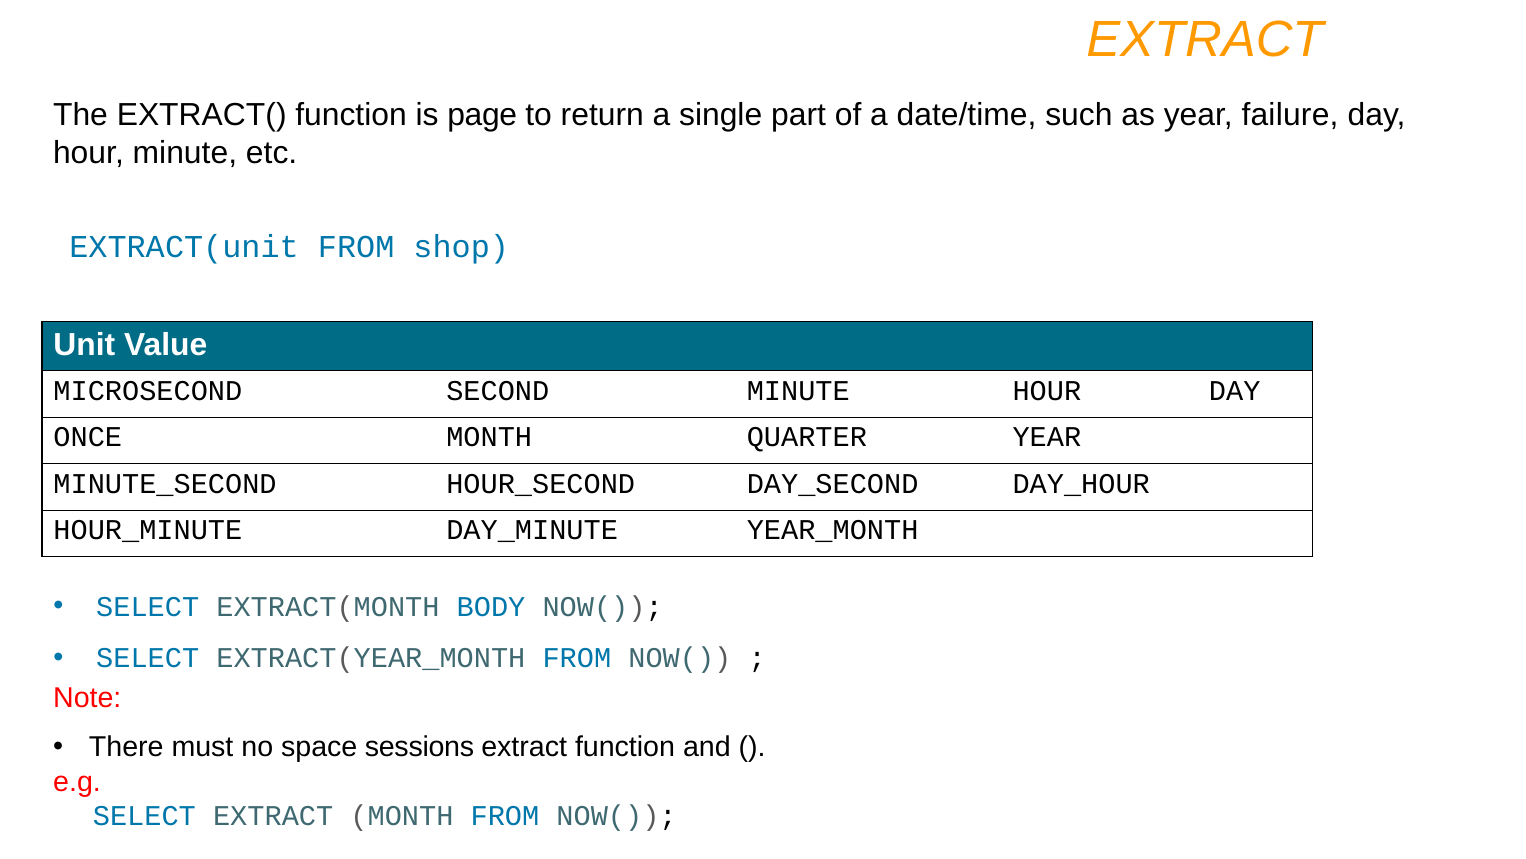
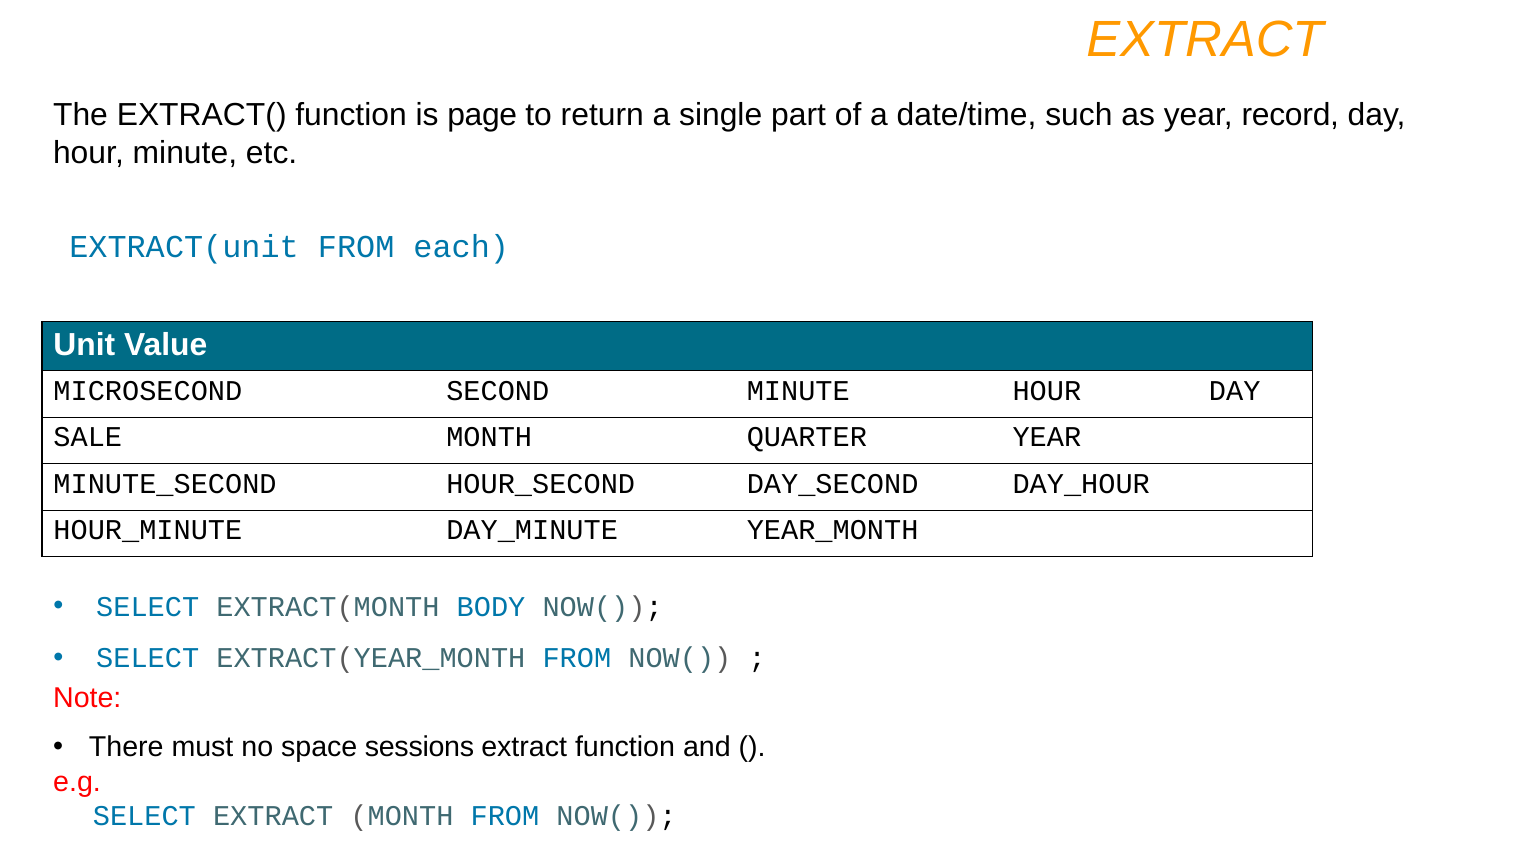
failure: failure -> record
shop: shop -> each
ONCE: ONCE -> SALE
